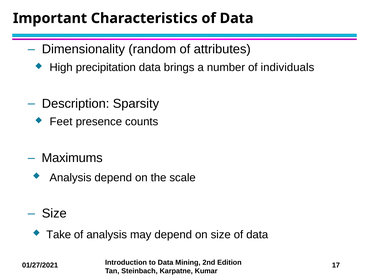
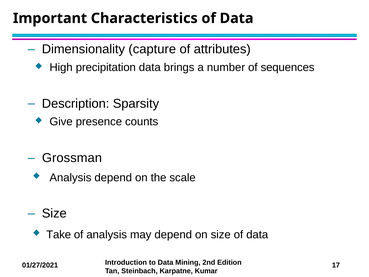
random: random -> capture
individuals: individuals -> sequences
Feet: Feet -> Give
Maximums: Maximums -> Grossman
